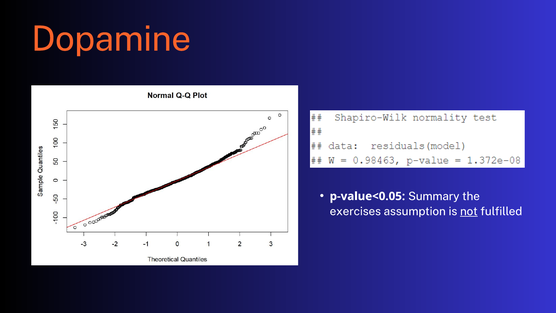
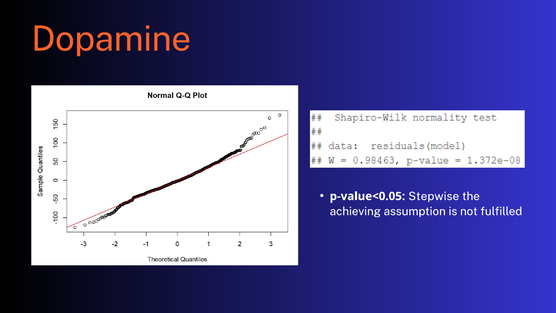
Summary: Summary -> Stepwise
exercises: exercises -> achieving
not underline: present -> none
